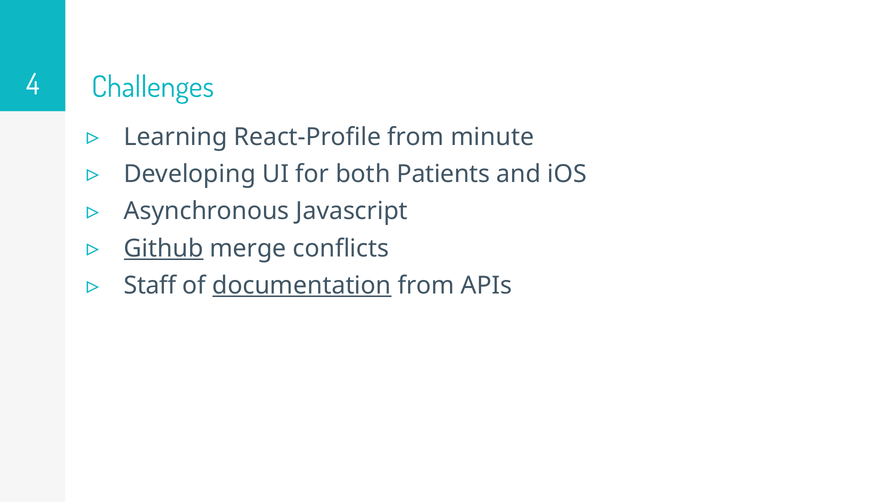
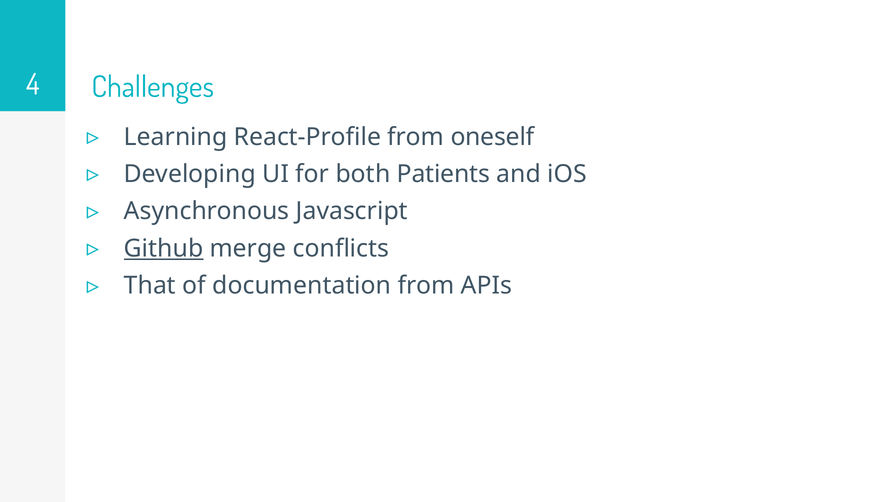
minute: minute -> oneself
Staff: Staff -> That
documentation underline: present -> none
